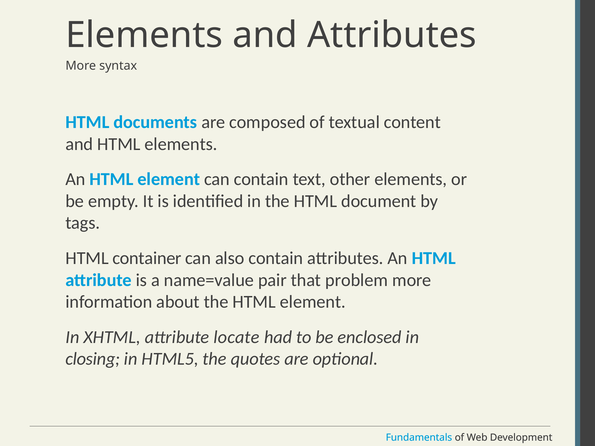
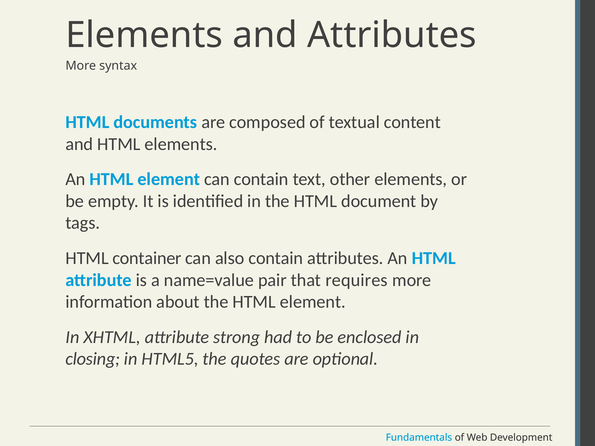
problem: problem -> requires
locate: locate -> strong
